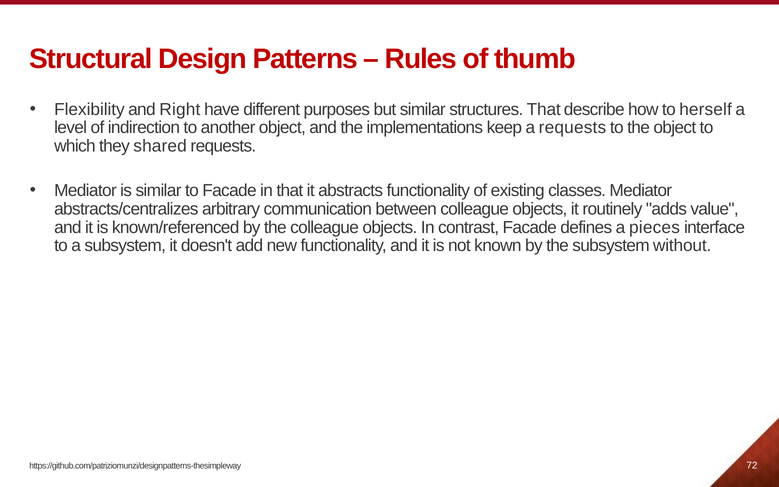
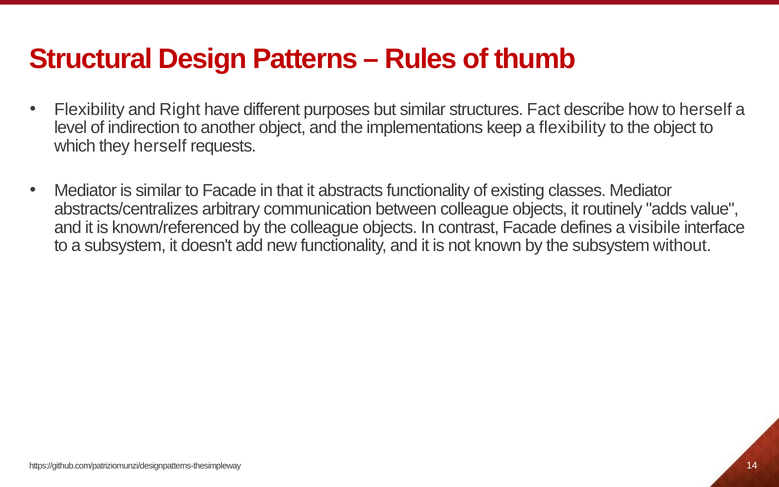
structures That: That -> Fact
a requests: requests -> flexibility
they shared: shared -> herself
pieces: pieces -> visibile
72: 72 -> 14
